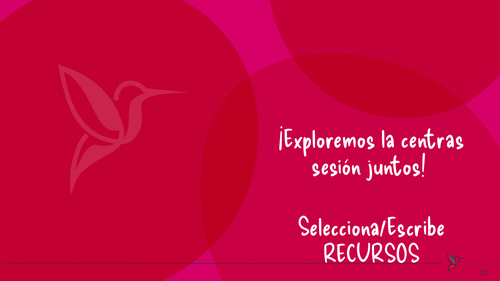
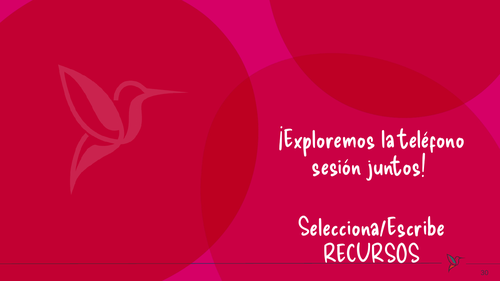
centras: centras -> teléfono
